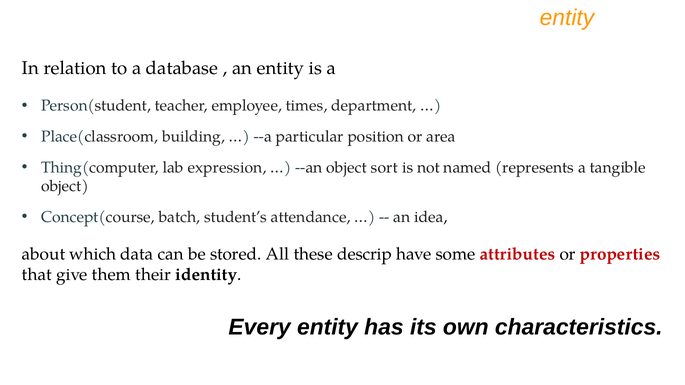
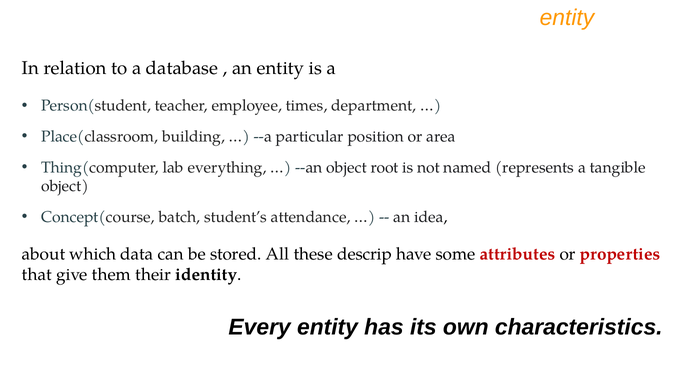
expression: expression -> everything
sort: sort -> root
